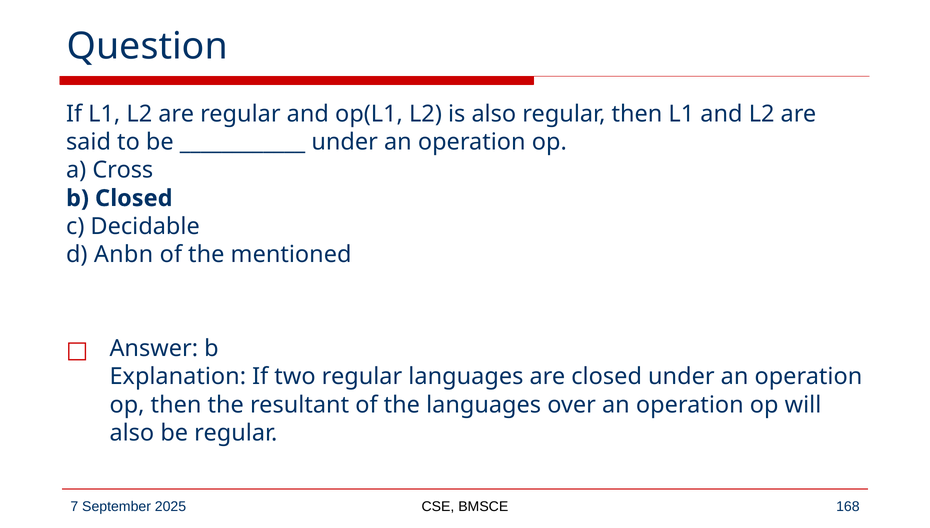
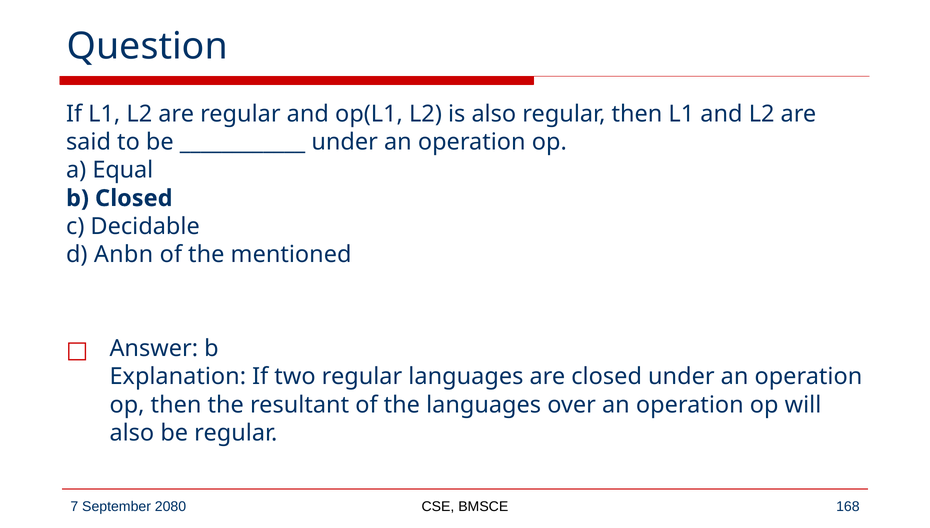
Cross: Cross -> Equal
2025: 2025 -> 2080
